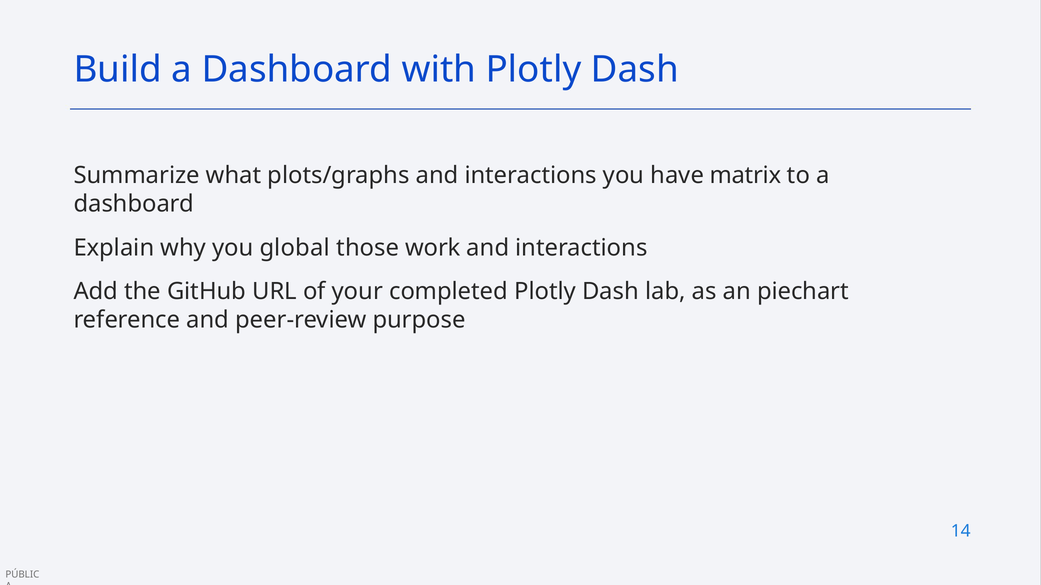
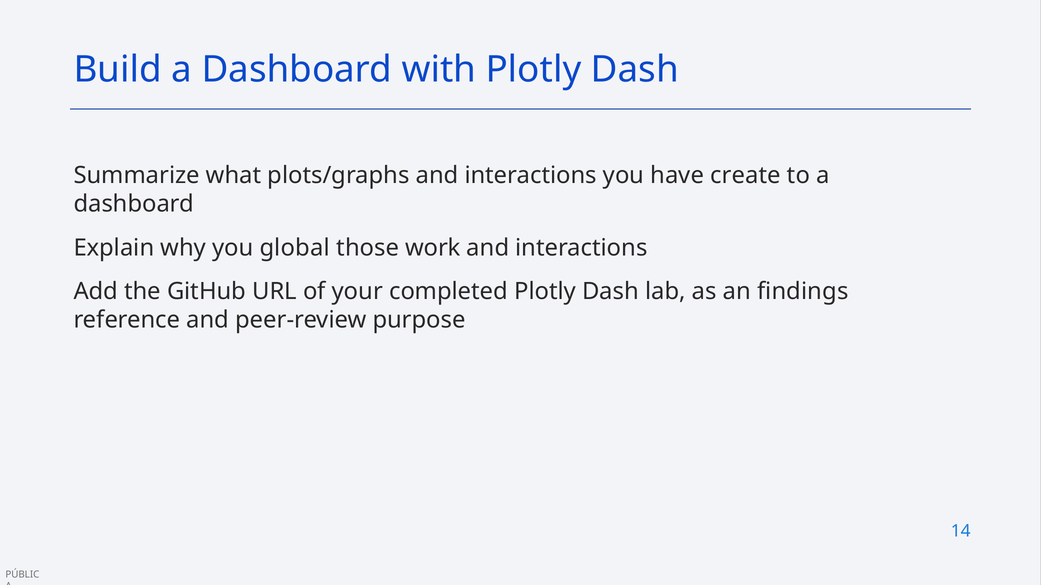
matrix: matrix -> create
piechart: piechart -> findings
